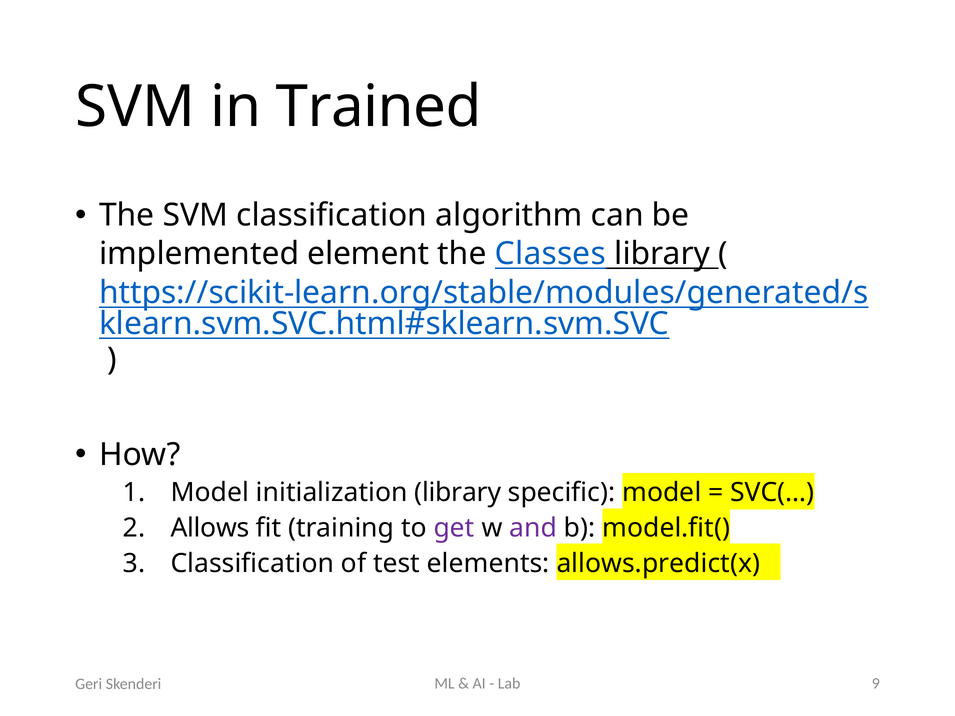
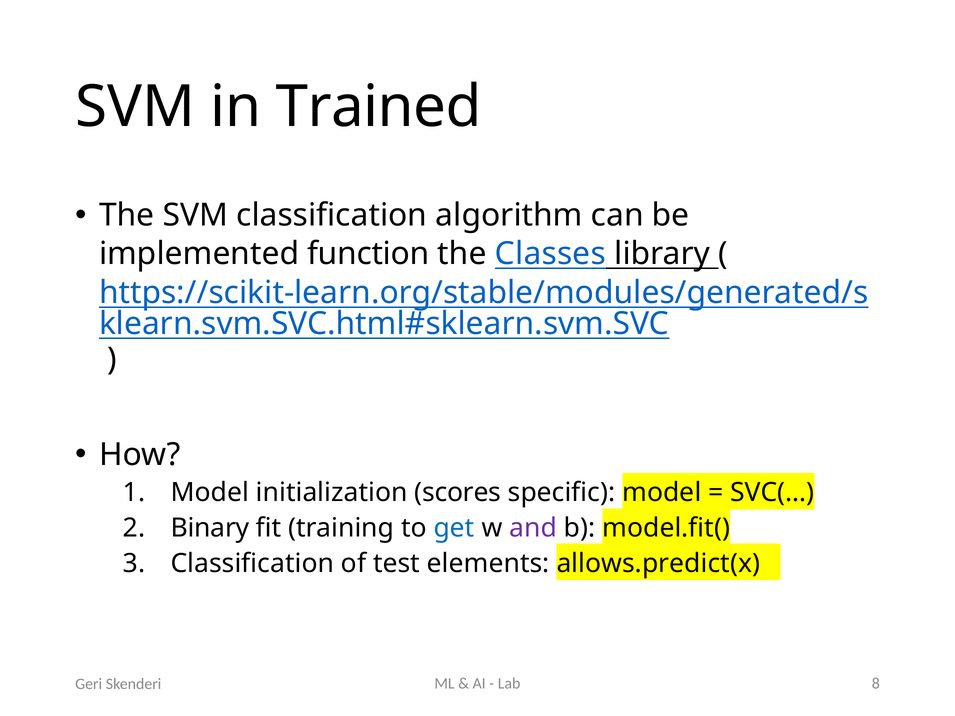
element: element -> function
initialization library: library -> scores
Allows: Allows -> Binary
get colour: purple -> blue
9: 9 -> 8
